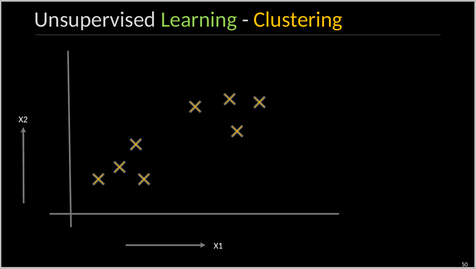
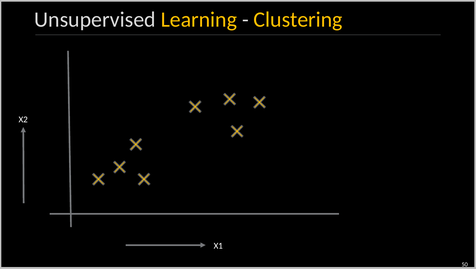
Learning colour: light green -> yellow
